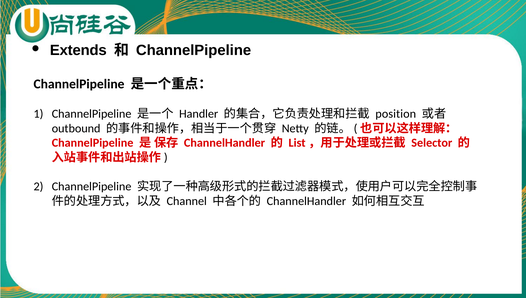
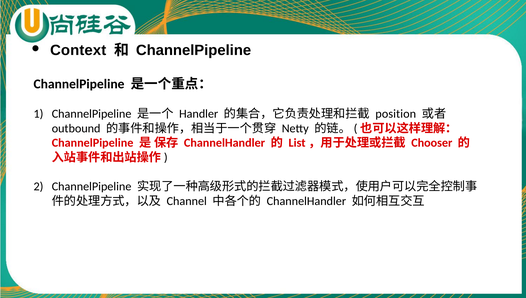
Extends: Extends -> Context
Selector: Selector -> Chooser
